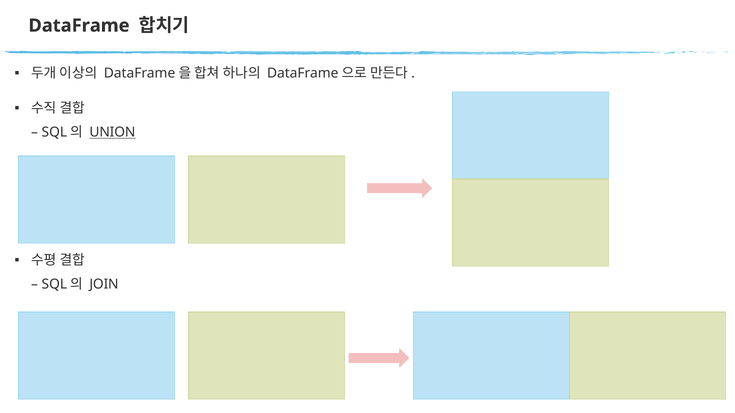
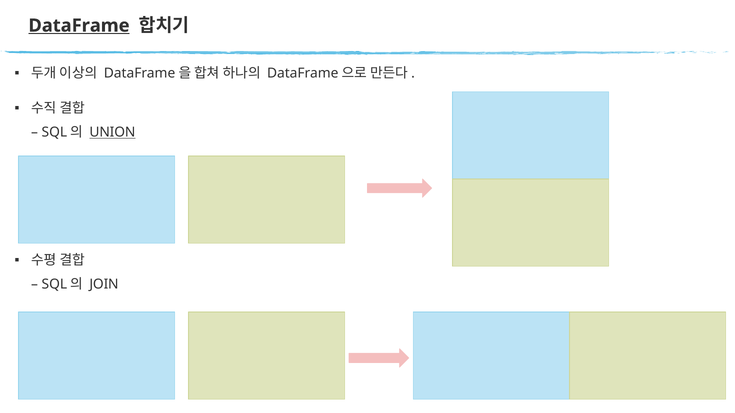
DataFrame underline: none -> present
